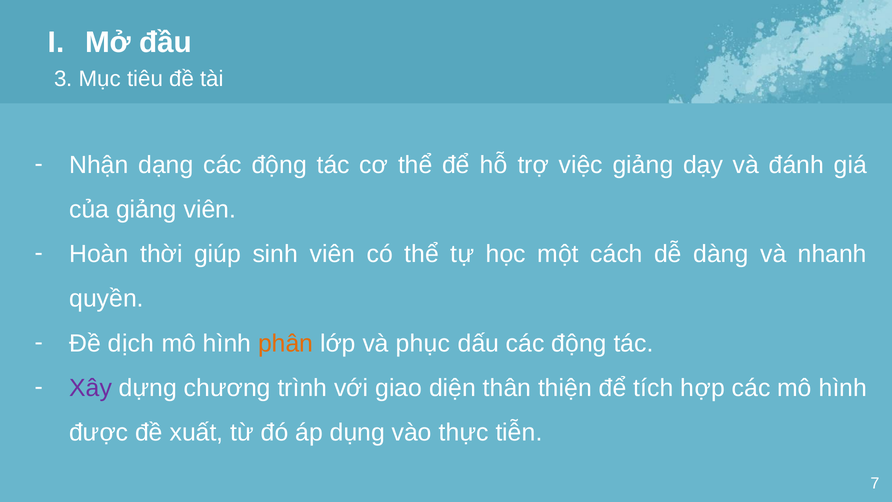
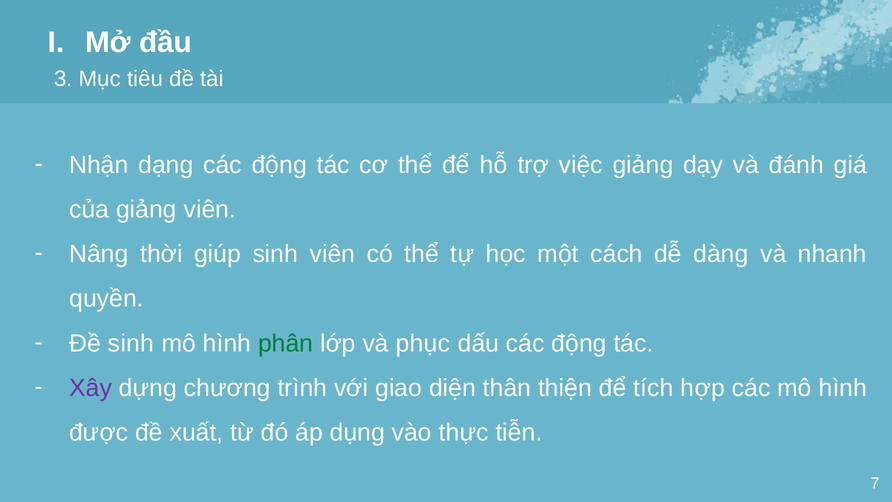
Hoàn: Hoàn -> Nâng
Đề dịch: dịch -> sinh
phân colour: orange -> green
